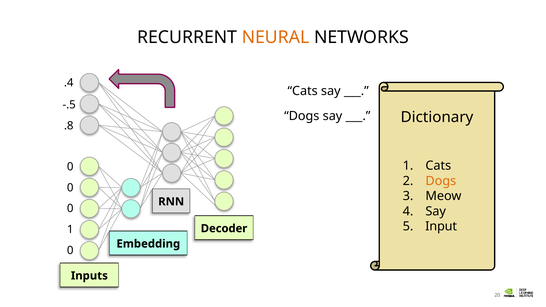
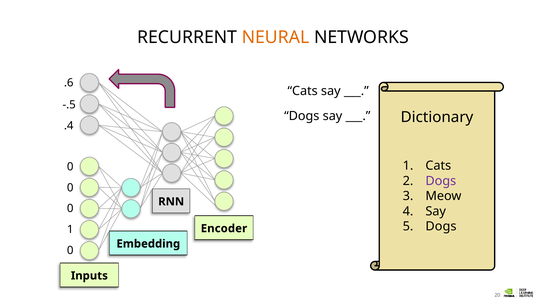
.4: .4 -> .6
.8: .8 -> .4
Dogs at (441, 181) colour: orange -> purple
Input at (441, 226): Input -> Dogs
Decoder: Decoder -> Encoder
